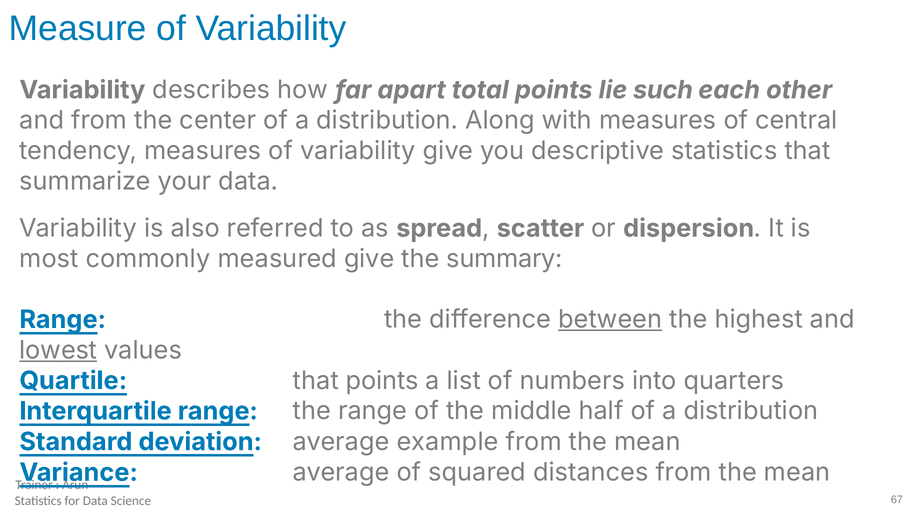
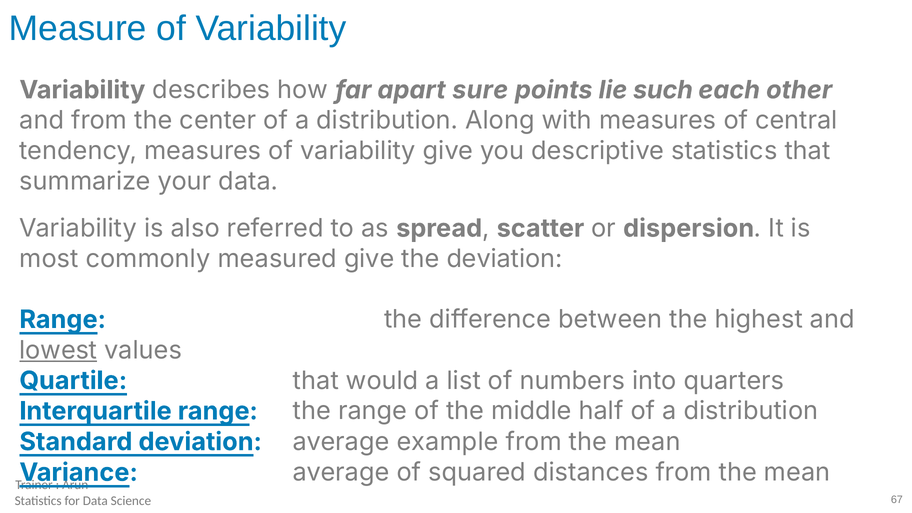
total: total -> sure
the summary: summary -> deviation
between underline: present -> none
that points: points -> would
